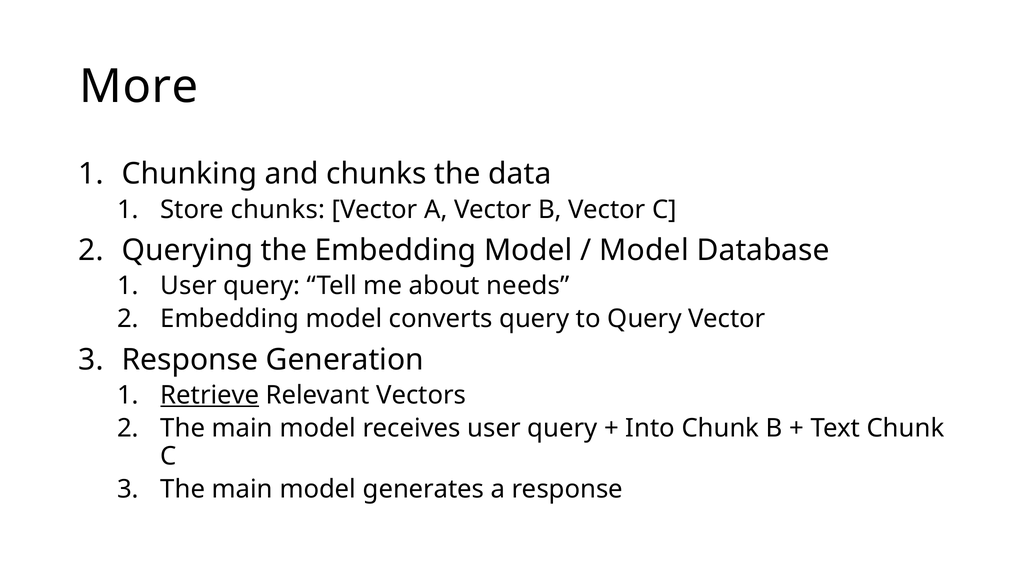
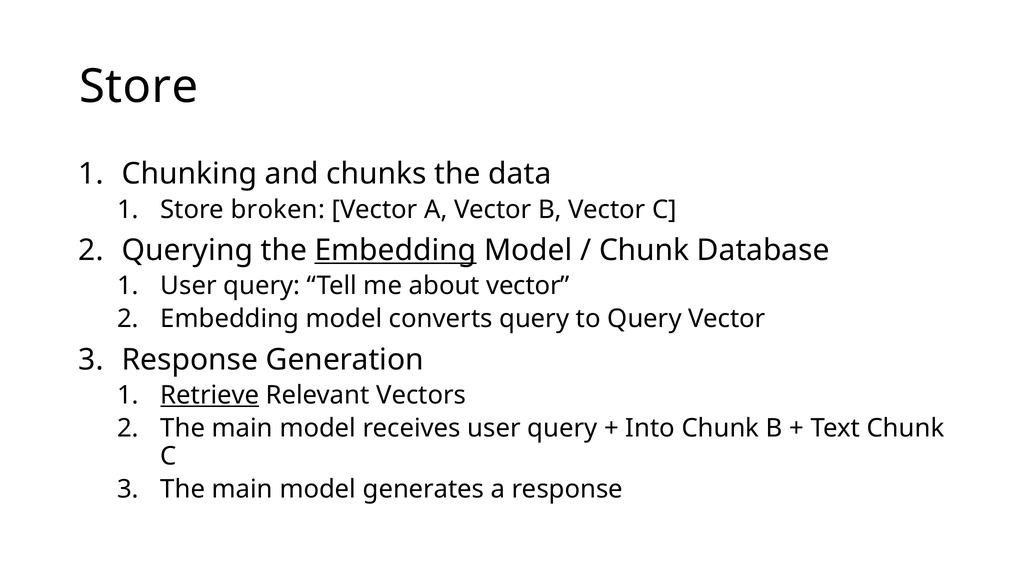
More at (139, 86): More -> Store
Store chunks: chunks -> broken
Embedding at (396, 250) underline: none -> present
Model at (644, 250): Model -> Chunk
about needs: needs -> vector
